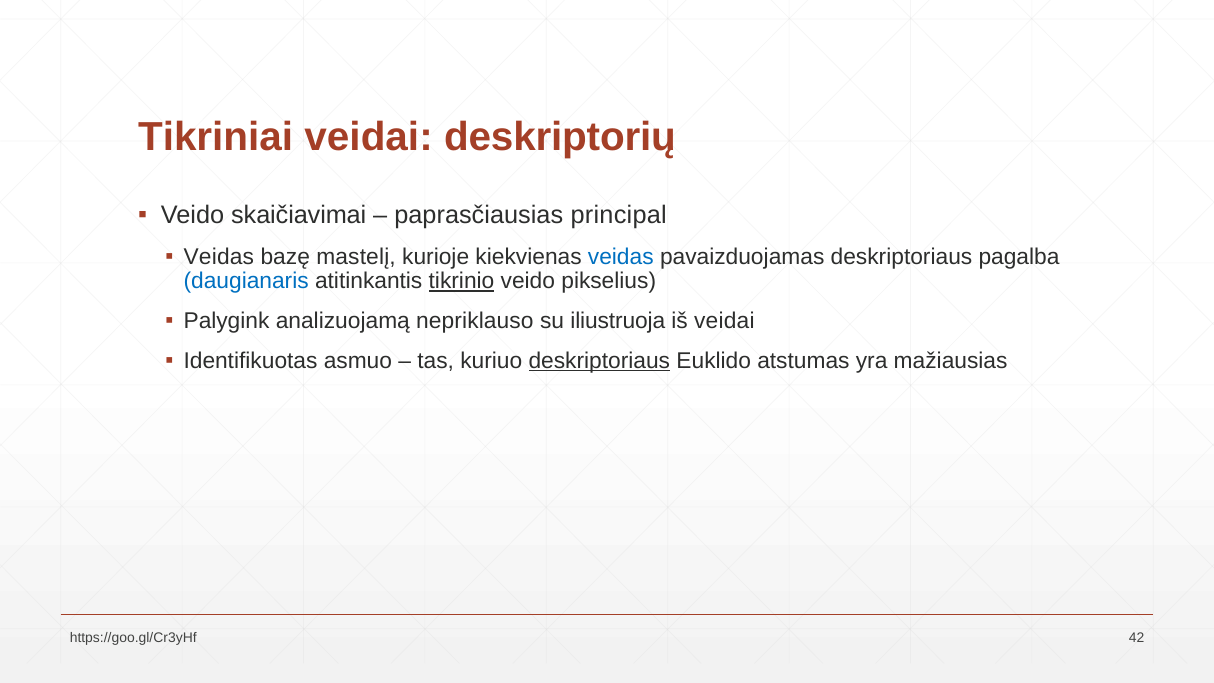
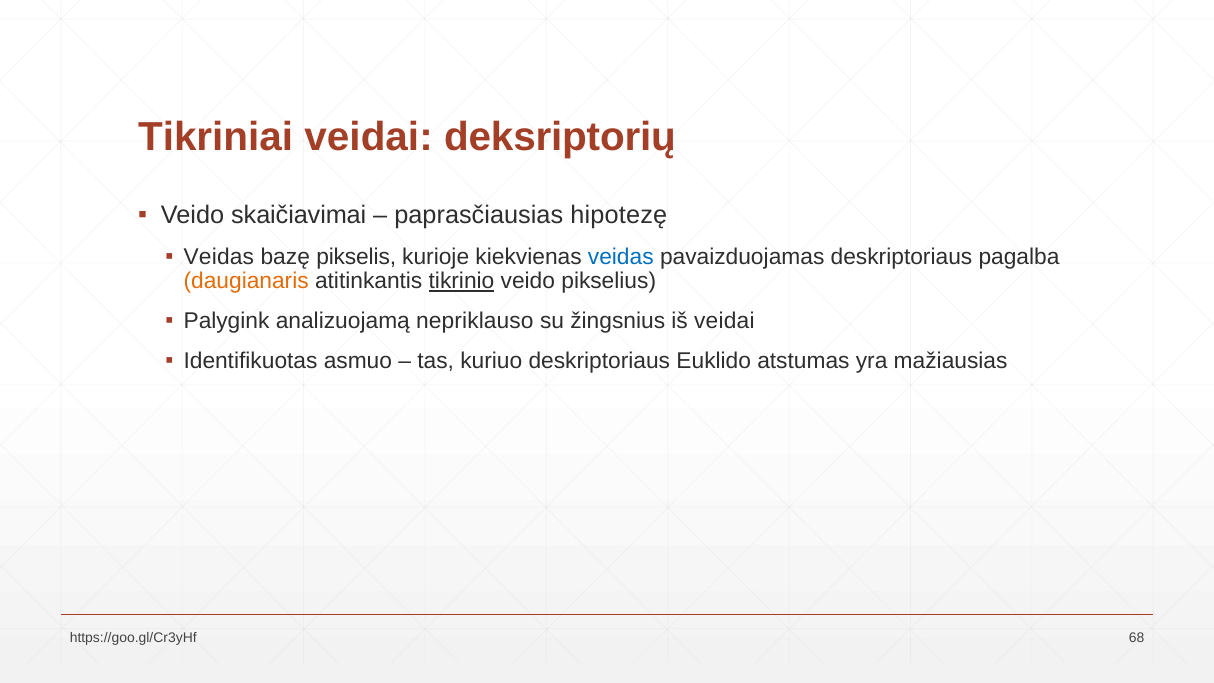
deskriptorių: deskriptorių -> deksriptorių
principal: principal -> hipotezę
mastelį: mastelį -> pikselis
daugianaris colour: blue -> orange
iliustruoja: iliustruoja -> žingsnius
deskriptoriaus at (599, 361) underline: present -> none
42: 42 -> 68
